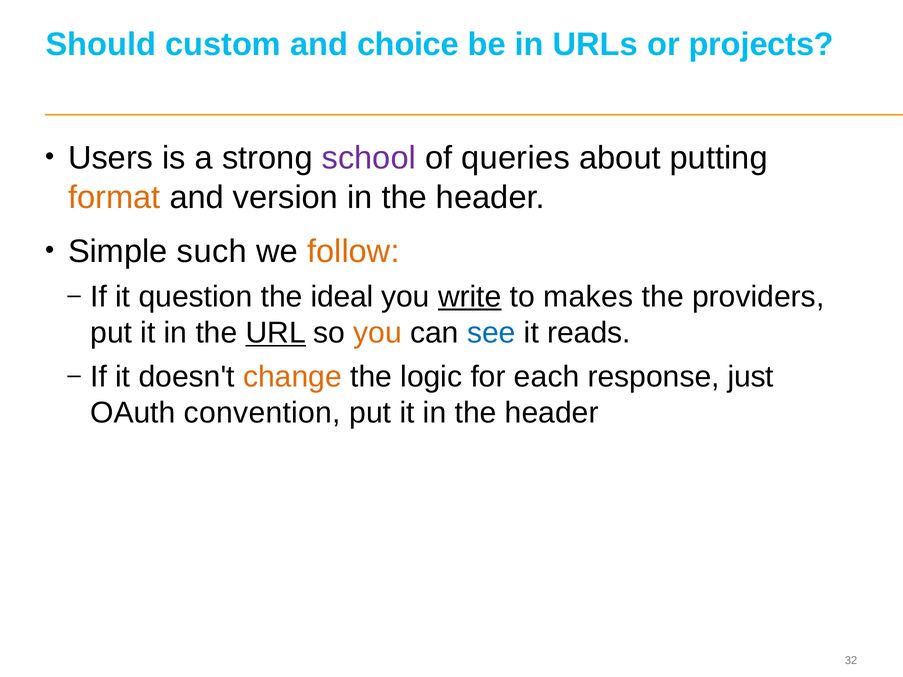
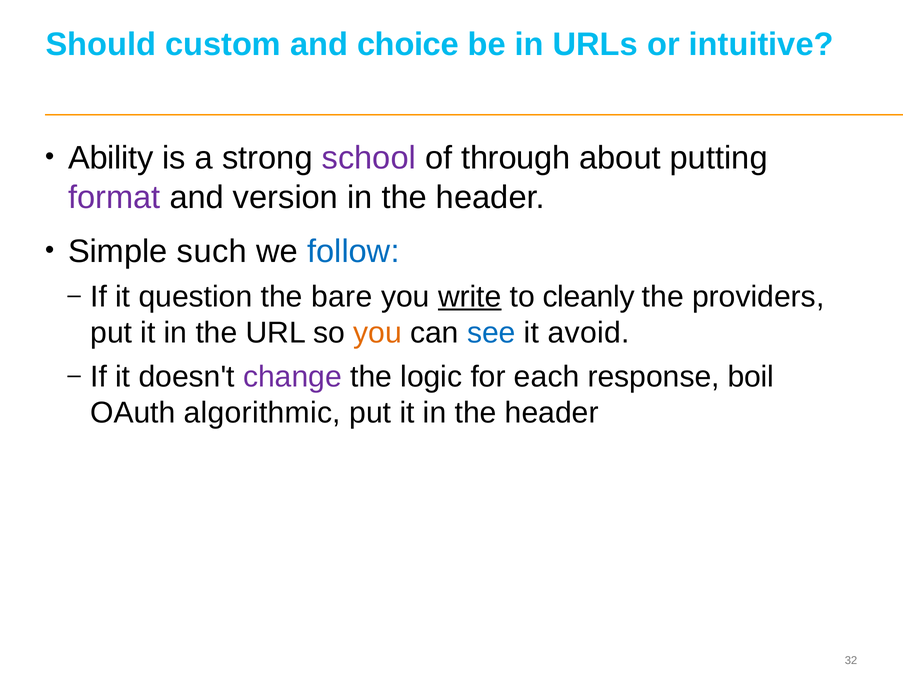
projects: projects -> intuitive
Users: Users -> Ability
queries: queries -> through
format colour: orange -> purple
follow colour: orange -> blue
ideal: ideal -> bare
makes: makes -> cleanly
URL underline: present -> none
reads: reads -> avoid
change colour: orange -> purple
just: just -> boil
convention: convention -> algorithmic
